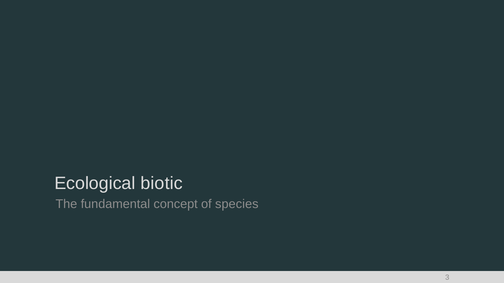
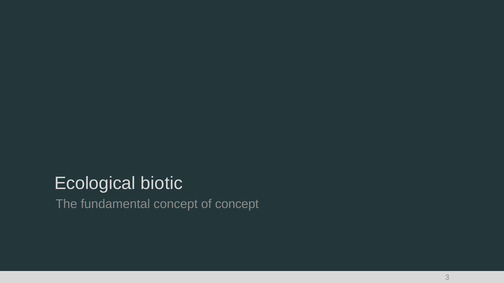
of species: species -> concept
